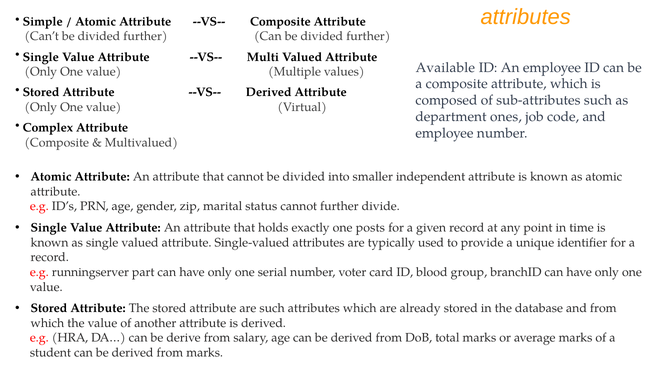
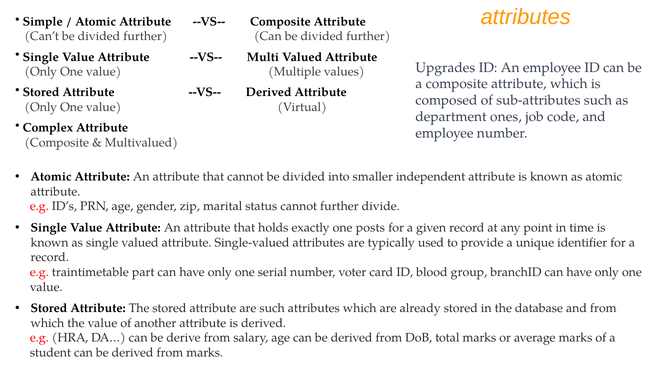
Available: Available -> Upgrades
runningserver: runningserver -> traintimetable
